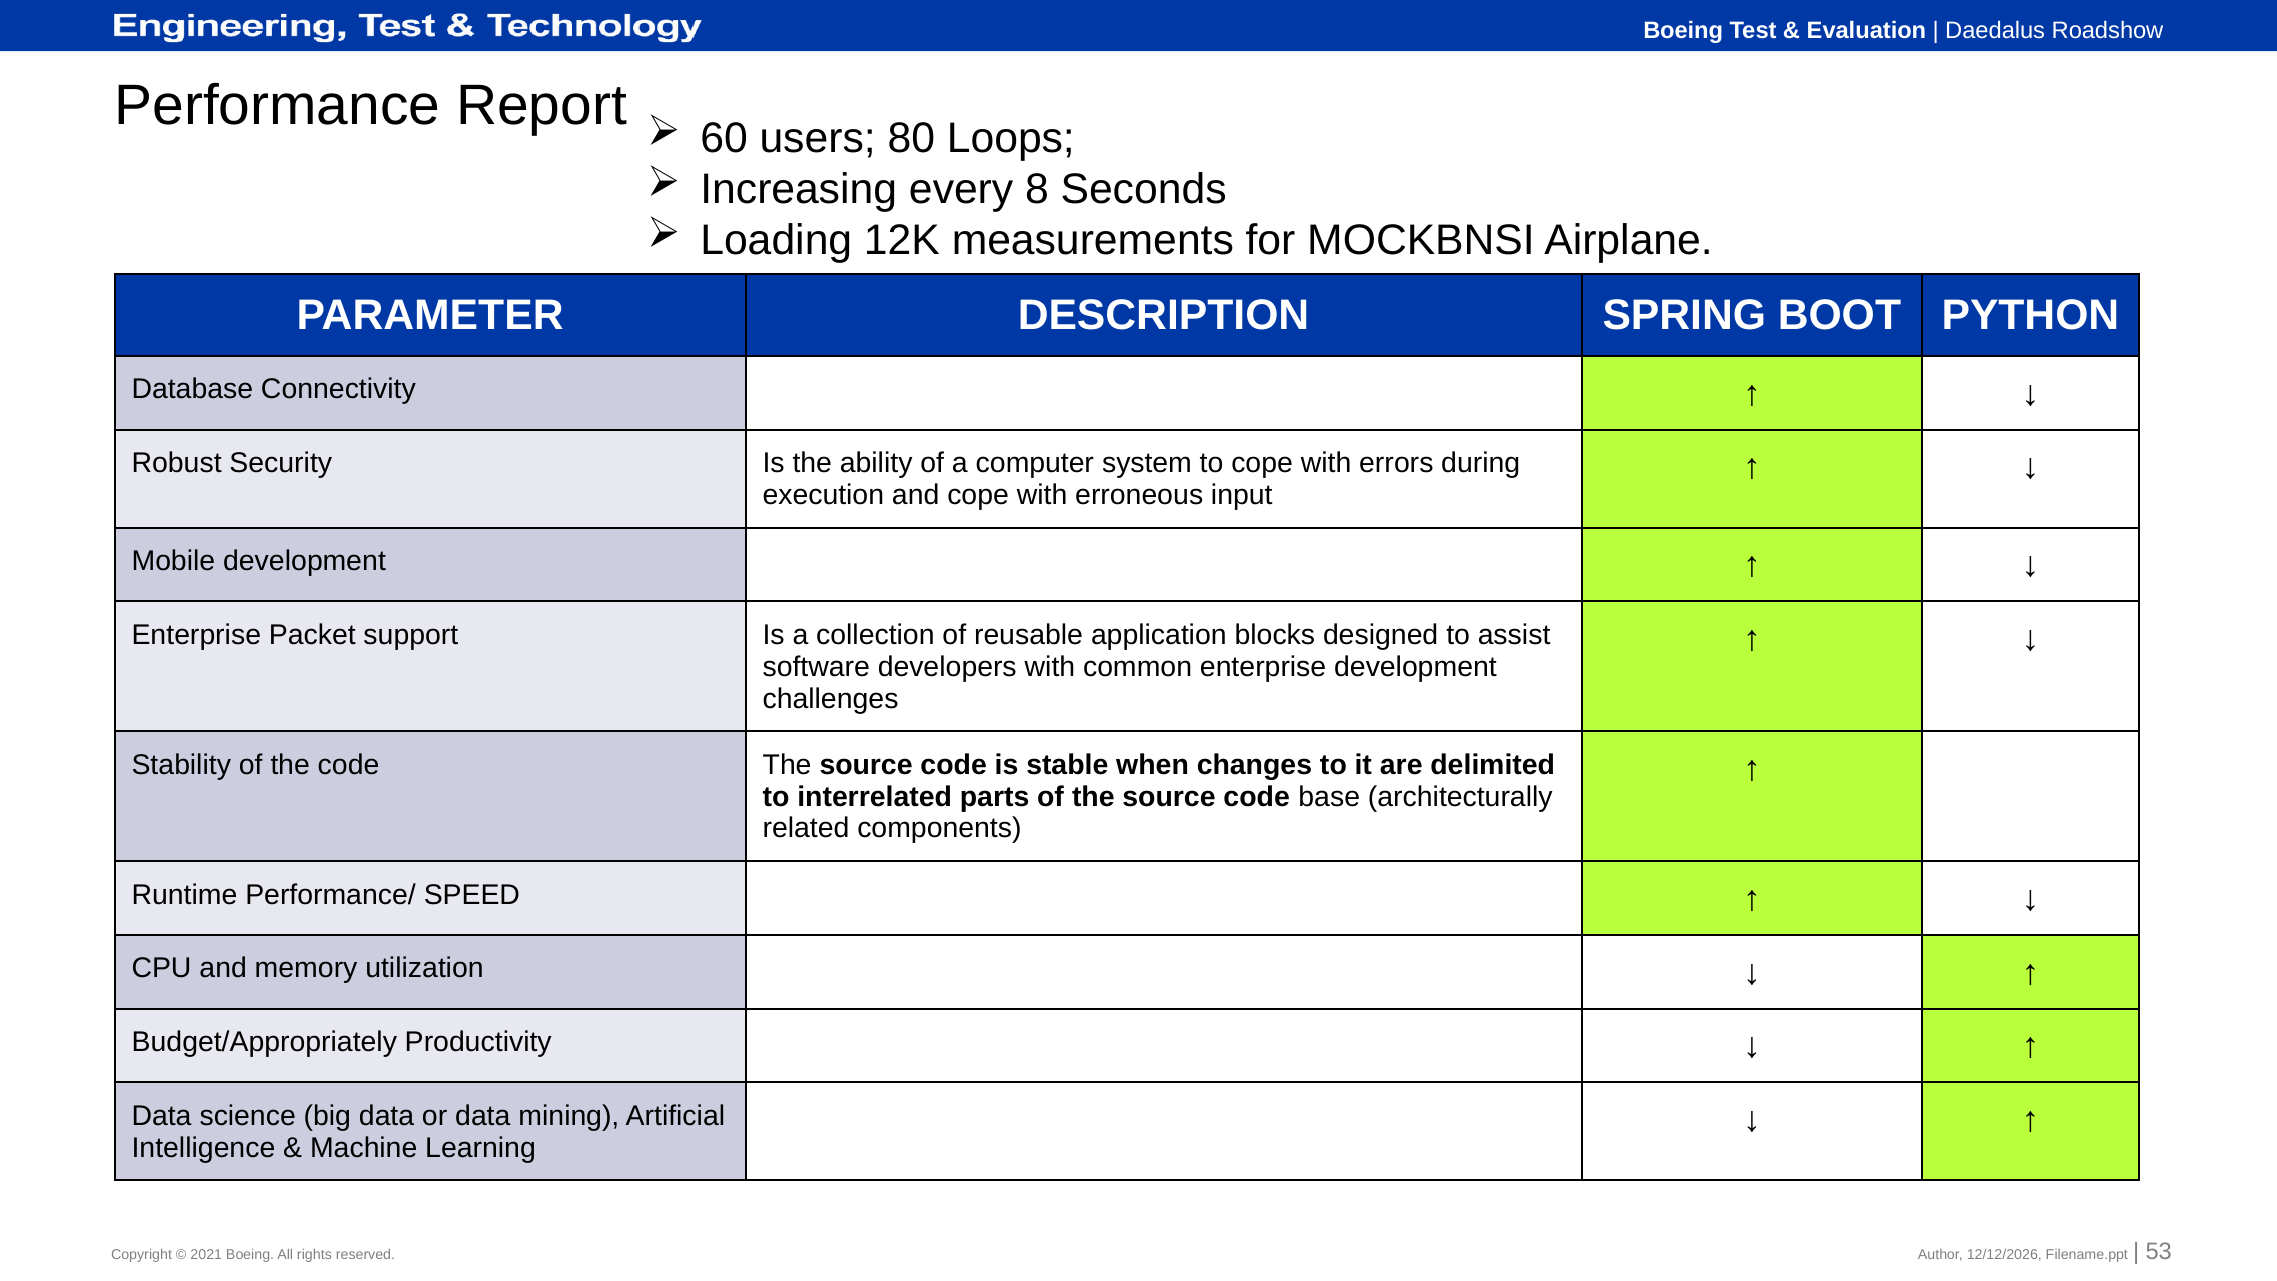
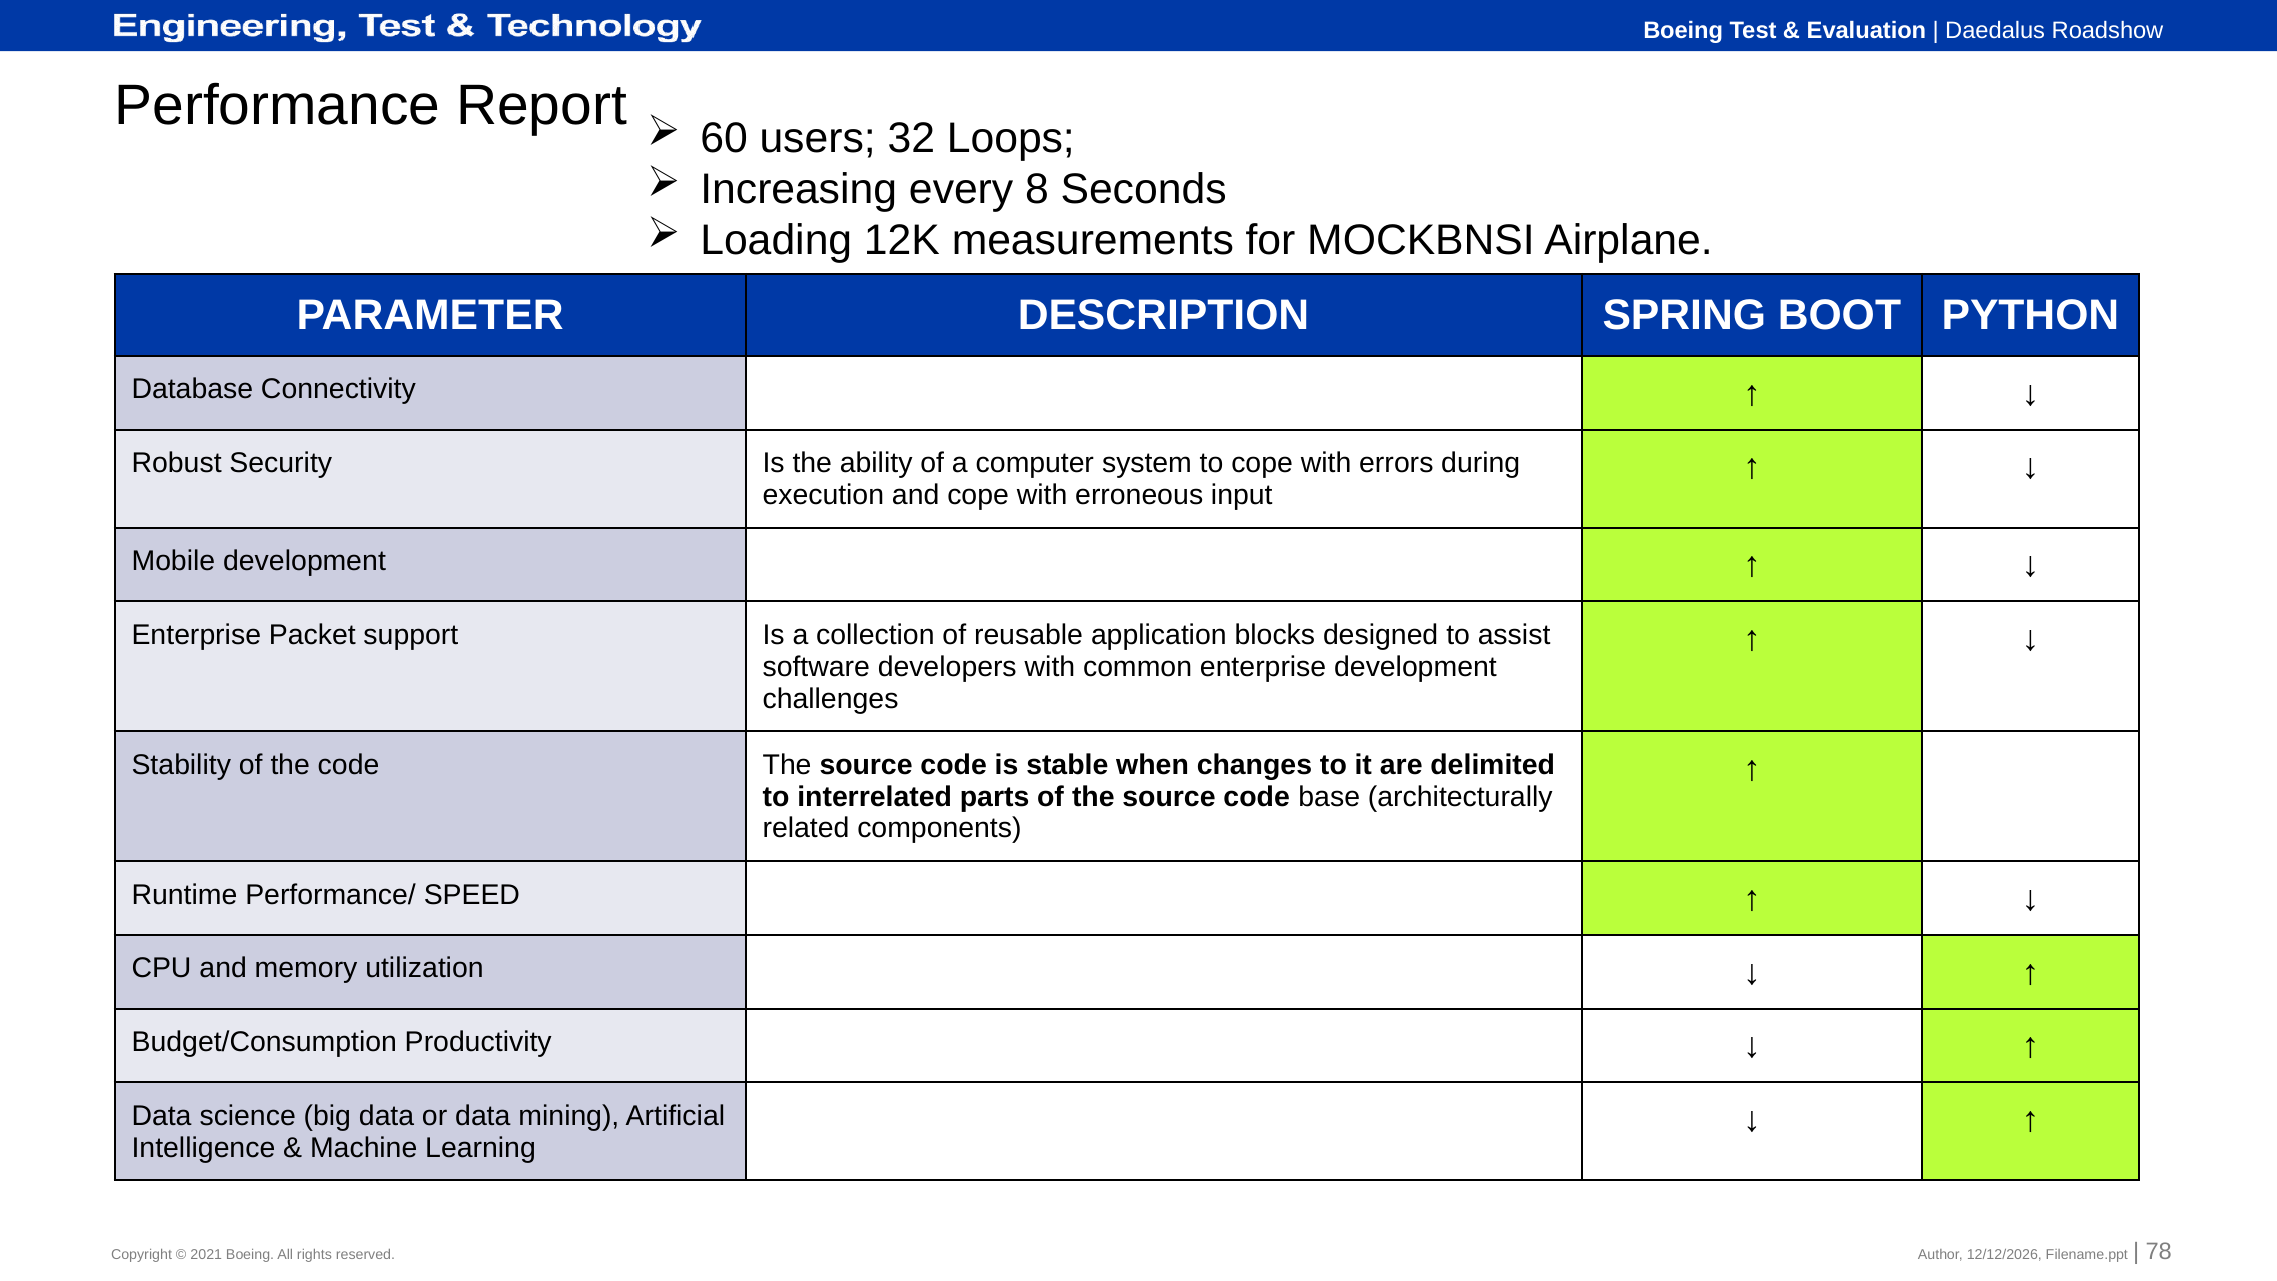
80: 80 -> 32
Budget/Appropriately: Budget/Appropriately -> Budget/Consumption
53: 53 -> 78
